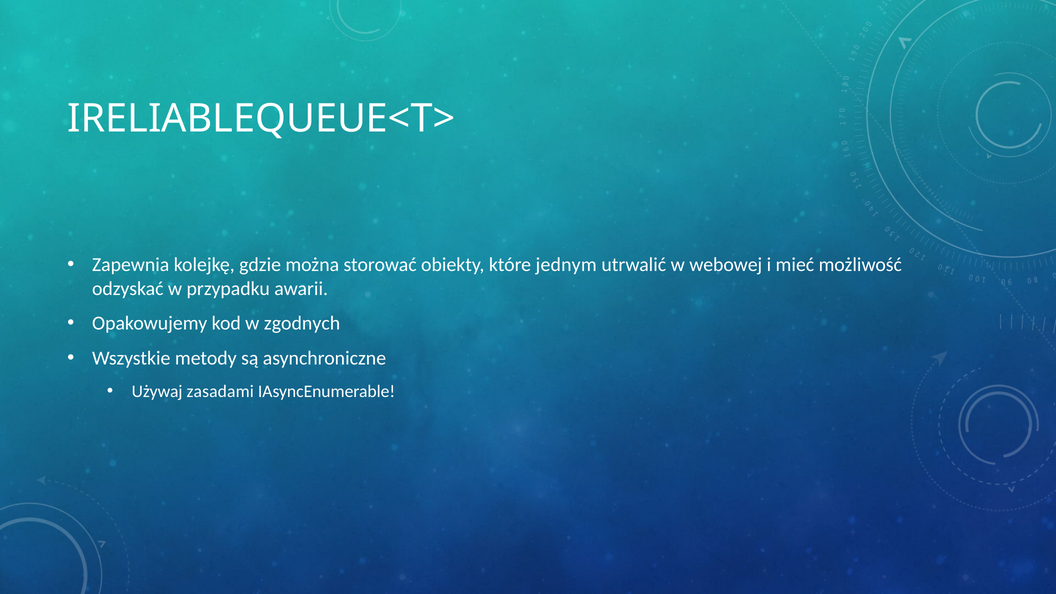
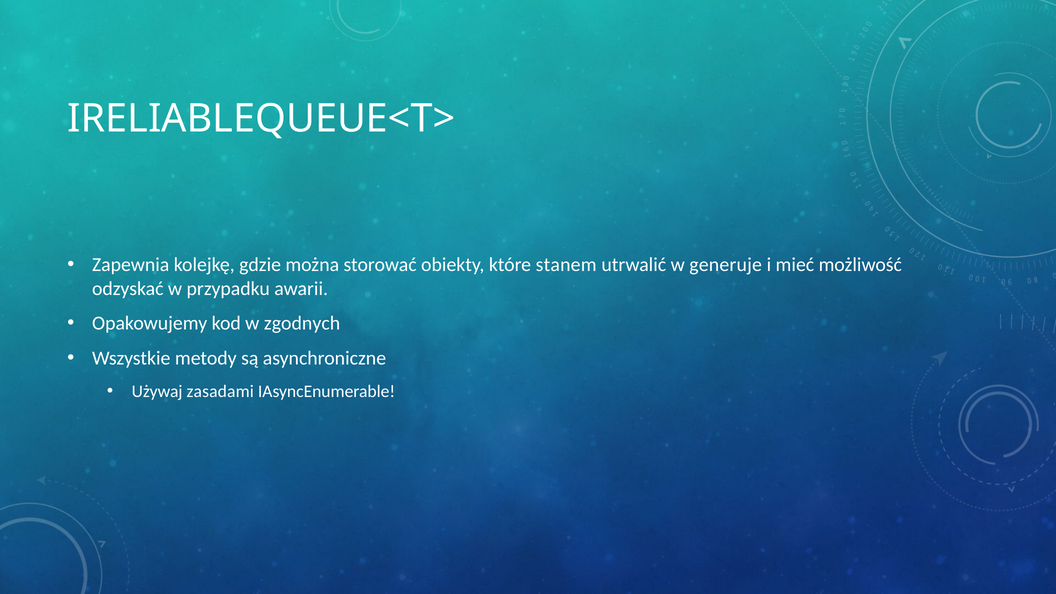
jednym: jednym -> stanem
webowej: webowej -> generuje
